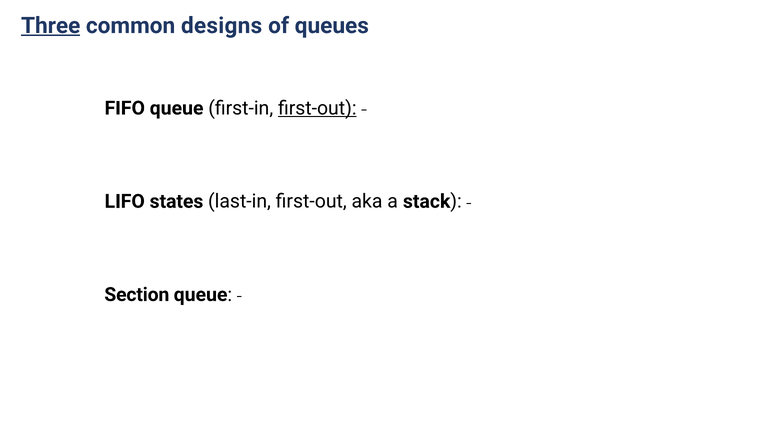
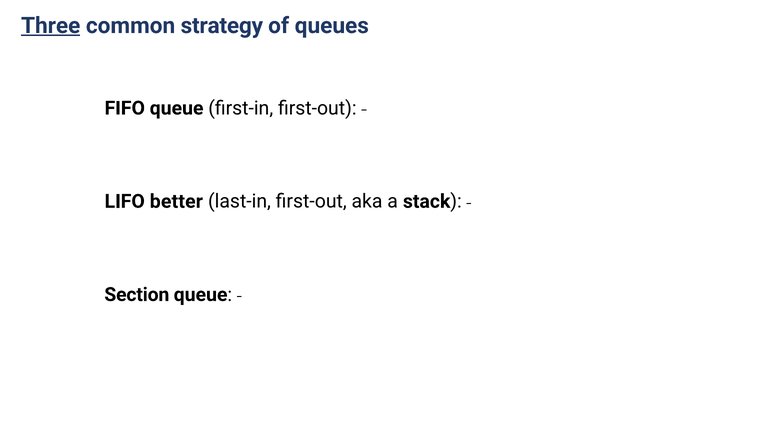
designs: designs -> strategy
ﬁrst-out at (317, 108) underline: present -> none
states: states -> better
